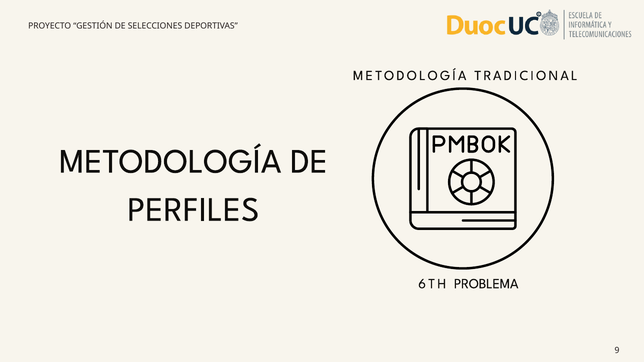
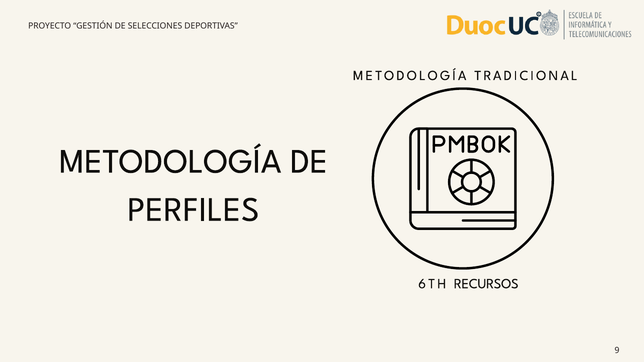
PROBLEMA: PROBLEMA -> RECURSOS
